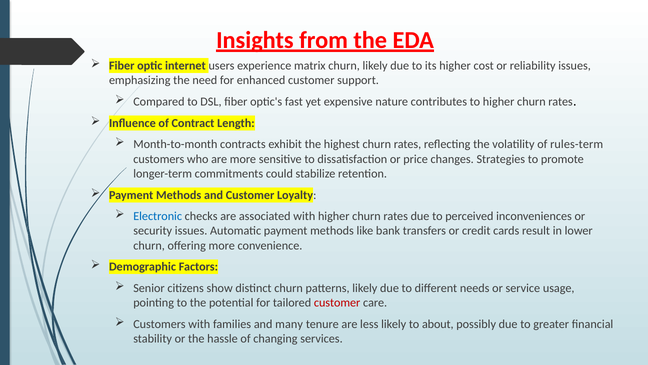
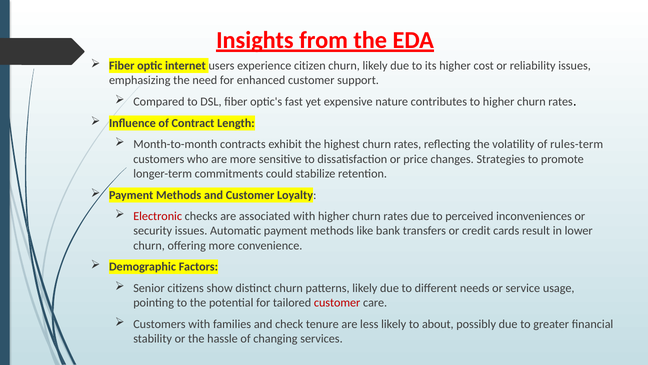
matrix: matrix -> citizen
Electronic colour: blue -> red
many: many -> check
